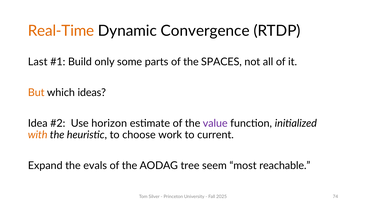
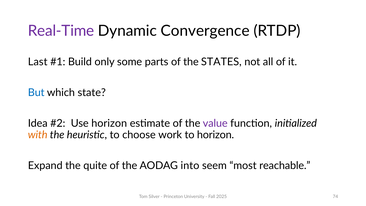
Real-Time colour: orange -> purple
SPACES: SPACES -> STATES
But colour: orange -> blue
ideas: ideas -> state
to current: current -> horizon
evals: evals -> quite
tree: tree -> into
